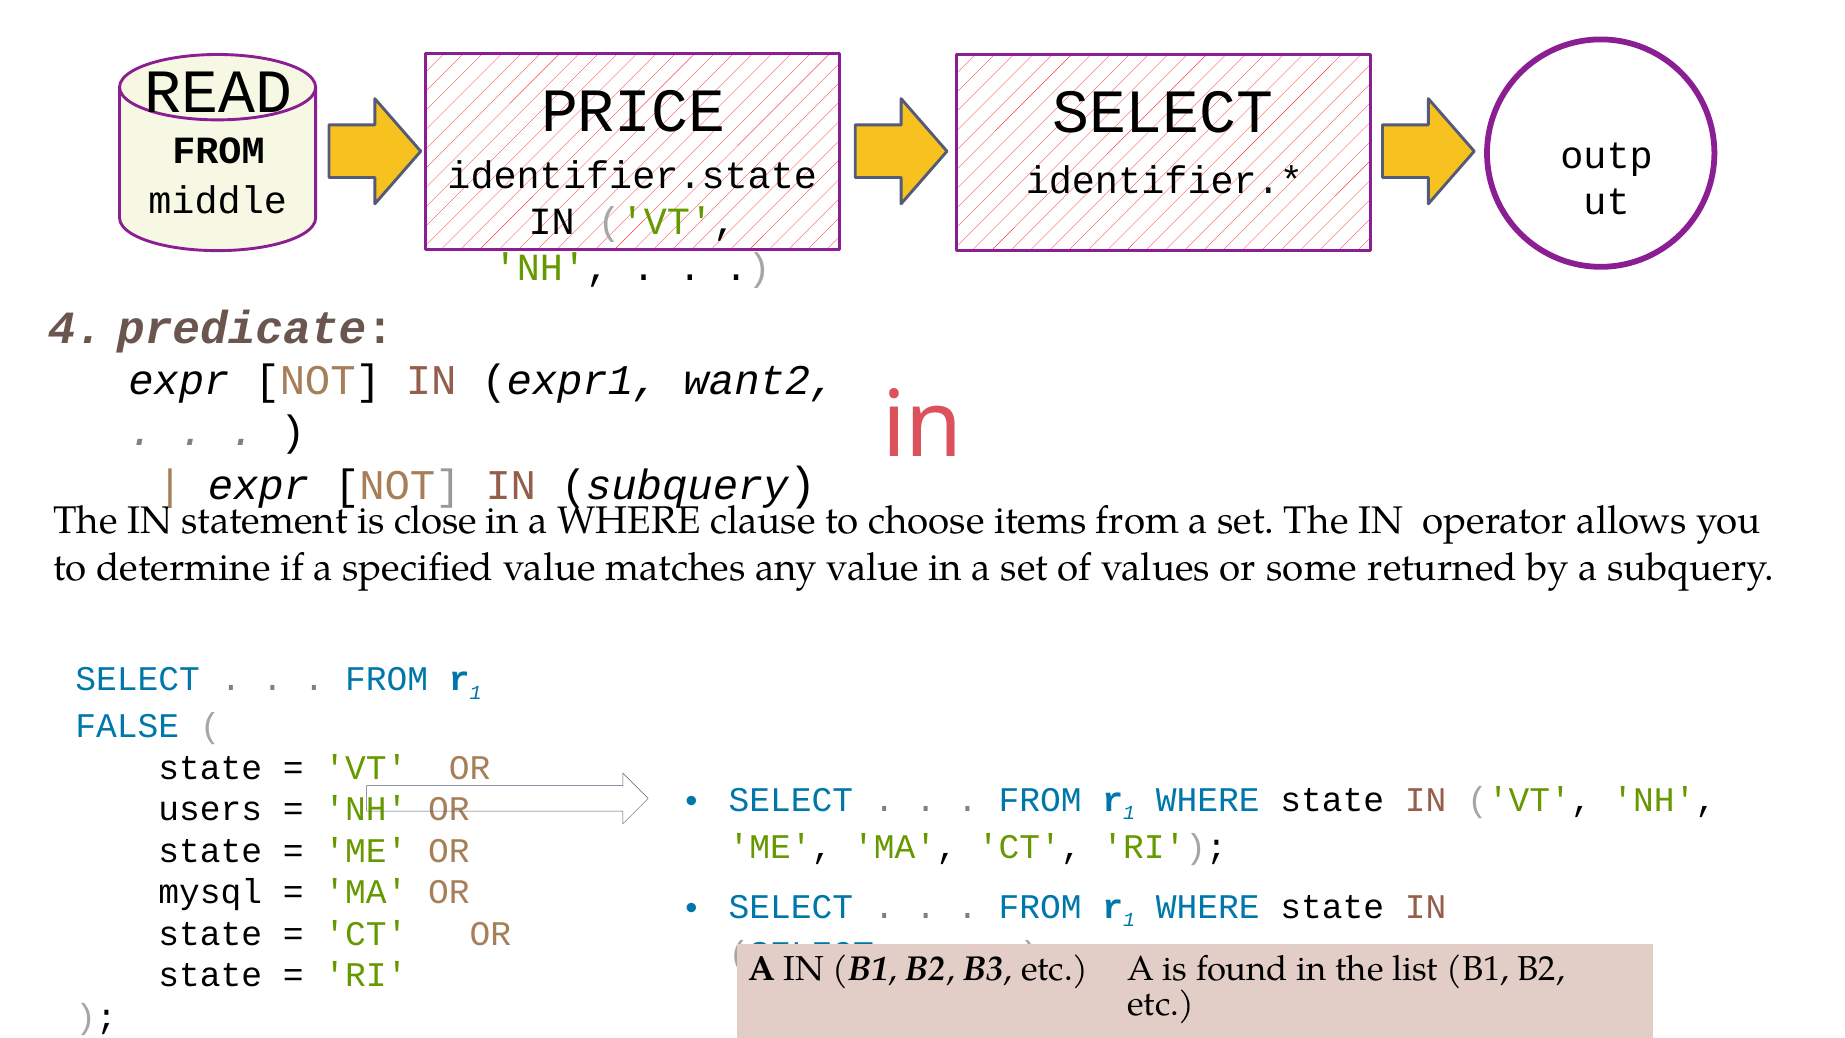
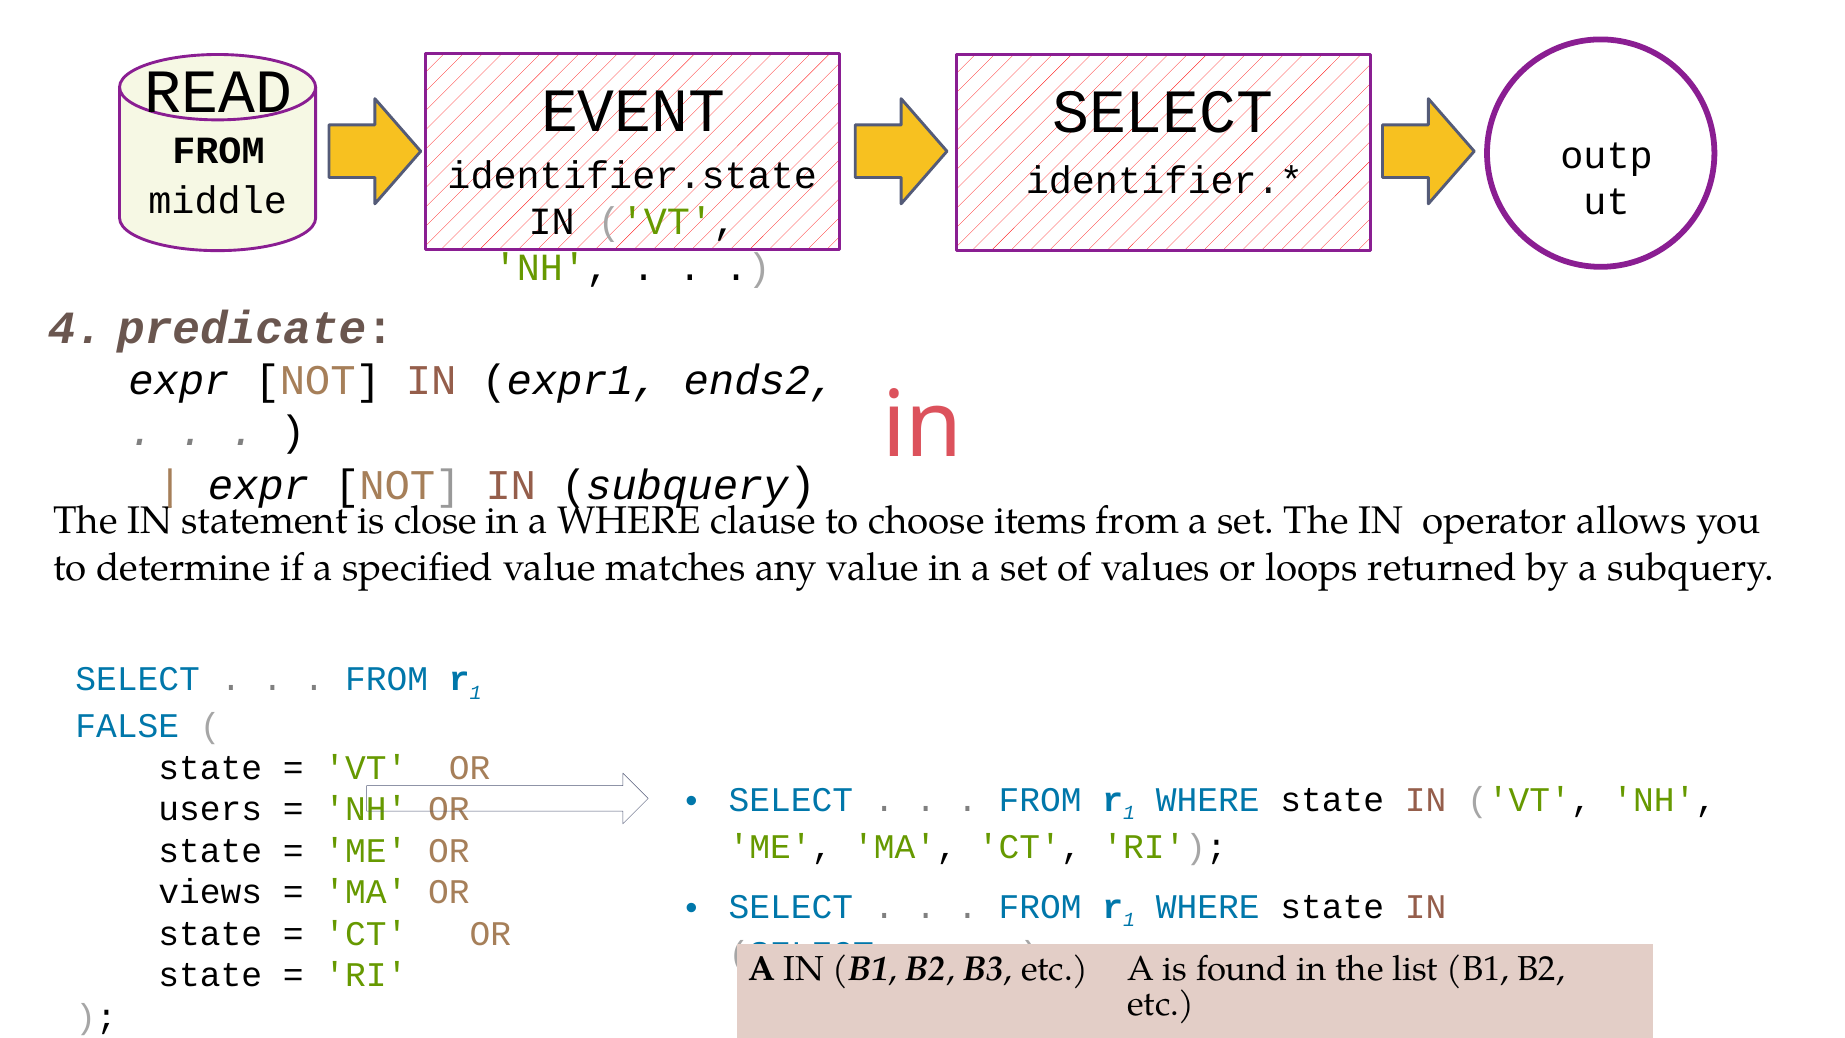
PRICE: PRICE -> EVENT
want2: want2 -> ends2
some: some -> loops
mysql: mysql -> views
